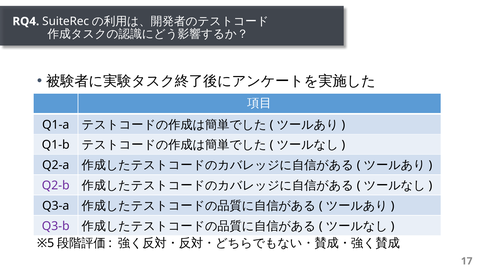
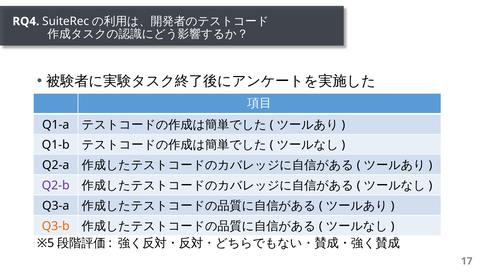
Q3-b colour: purple -> orange
